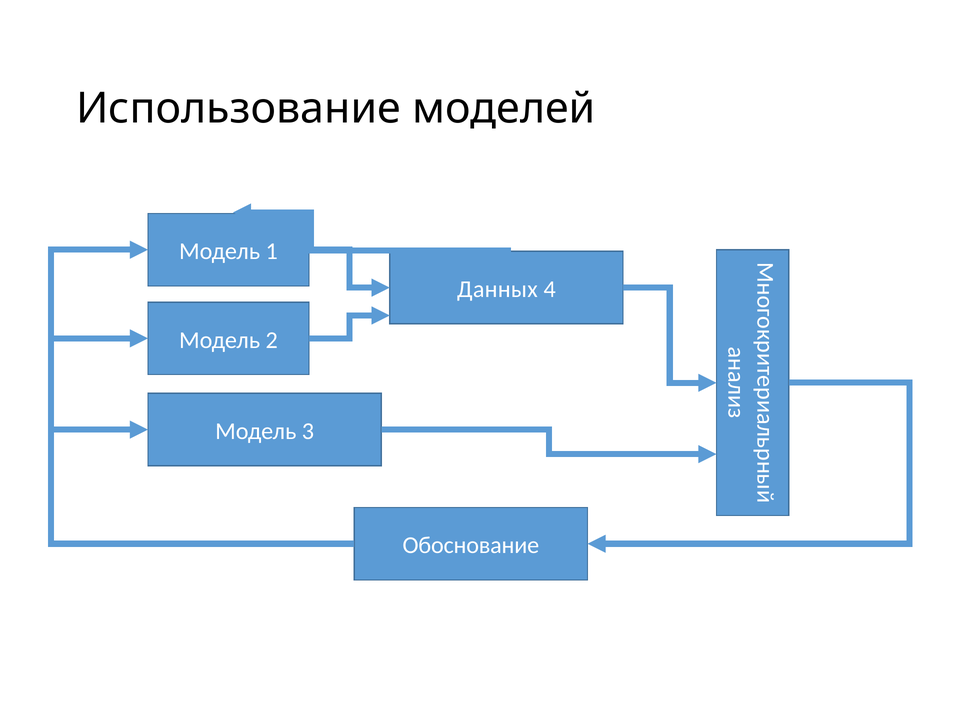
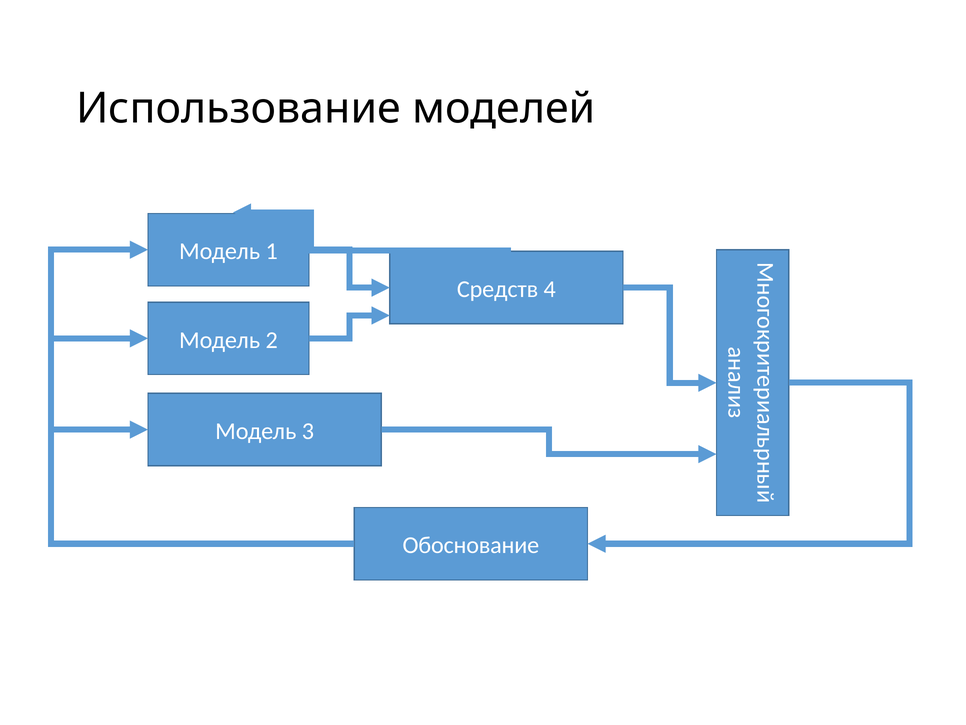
Данных: Данных -> Средств
